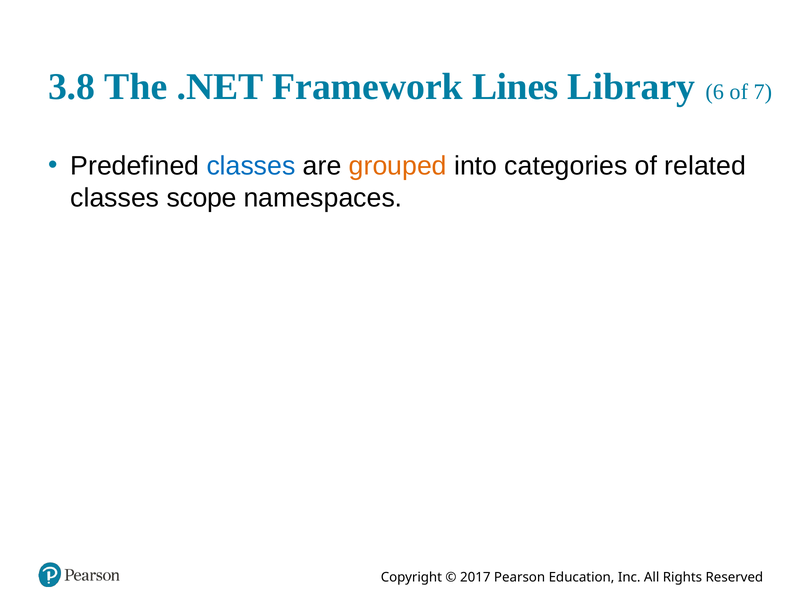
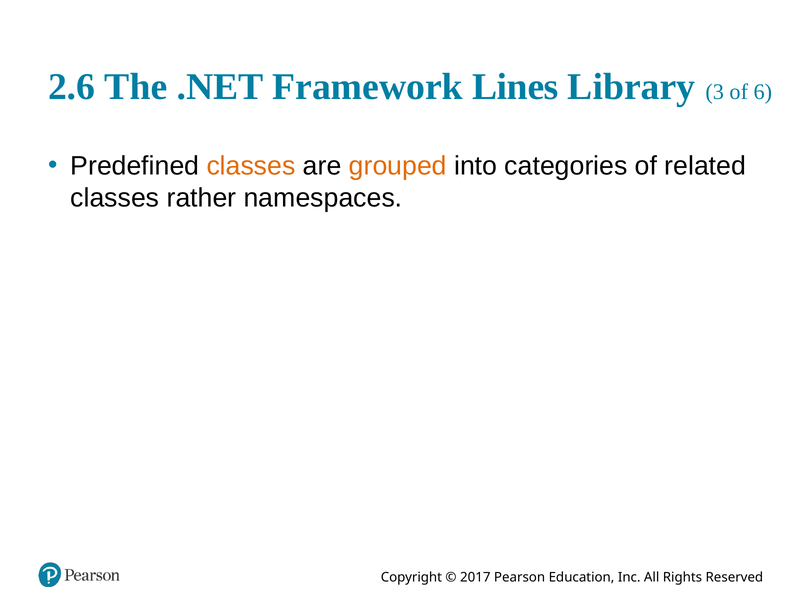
3.8: 3.8 -> 2.6
6: 6 -> 3
7: 7 -> 6
classes at (251, 166) colour: blue -> orange
scope: scope -> rather
